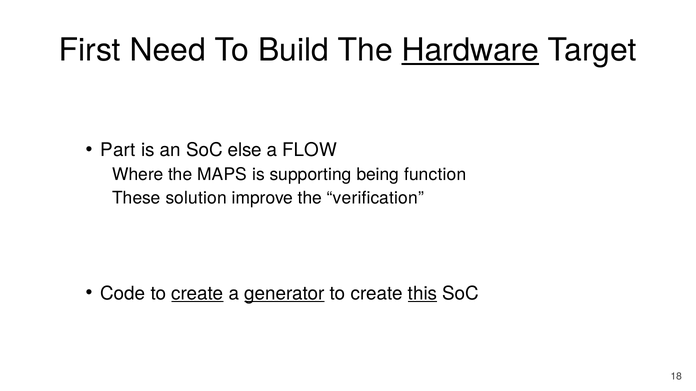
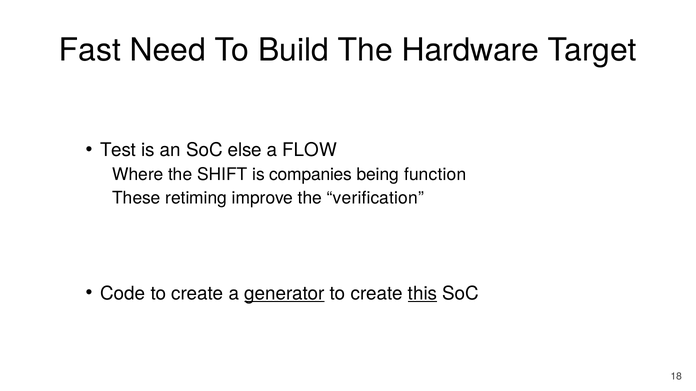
First: First -> Fast
Hardware underline: present -> none
Part: Part -> Test
MAPS: MAPS -> SHIFT
supporting: supporting -> companies
solution: solution -> retiming
create at (197, 294) underline: present -> none
